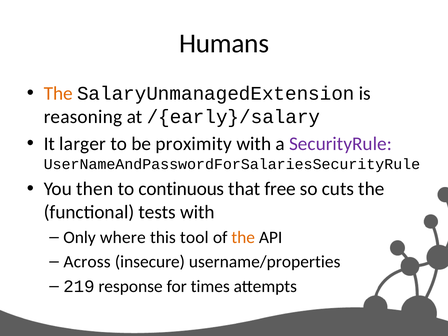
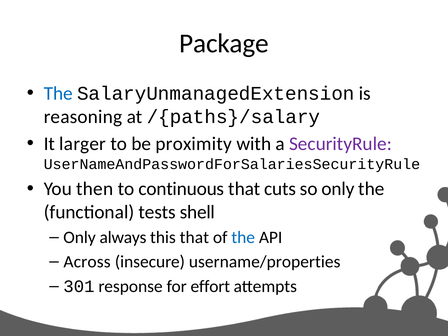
Humans: Humans -> Package
The at (58, 94) colour: orange -> blue
/{early}/salary: /{early}/salary -> /{paths}/salary
free: free -> cuts
so cuts: cuts -> only
tests with: with -> shell
where: where -> always
this tool: tool -> that
the at (243, 237) colour: orange -> blue
219: 219 -> 301
times: times -> effort
